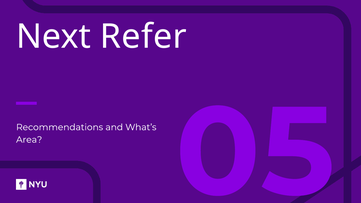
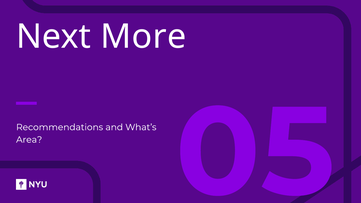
Refer: Refer -> More
